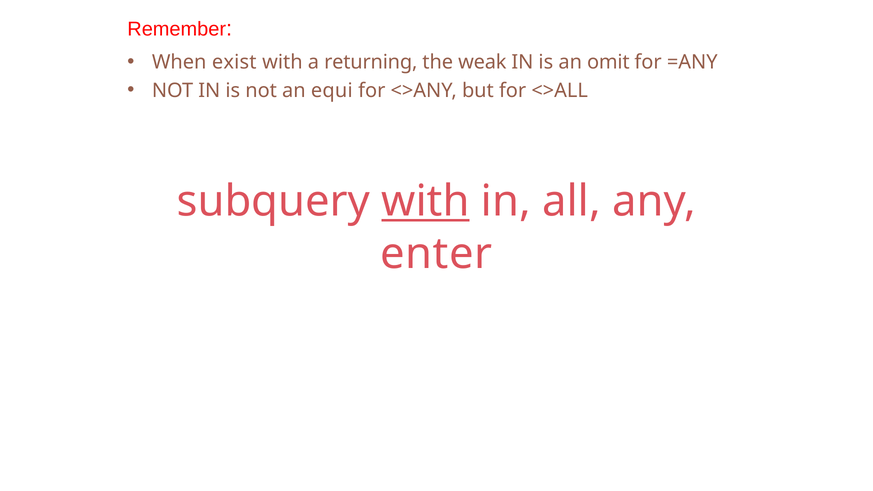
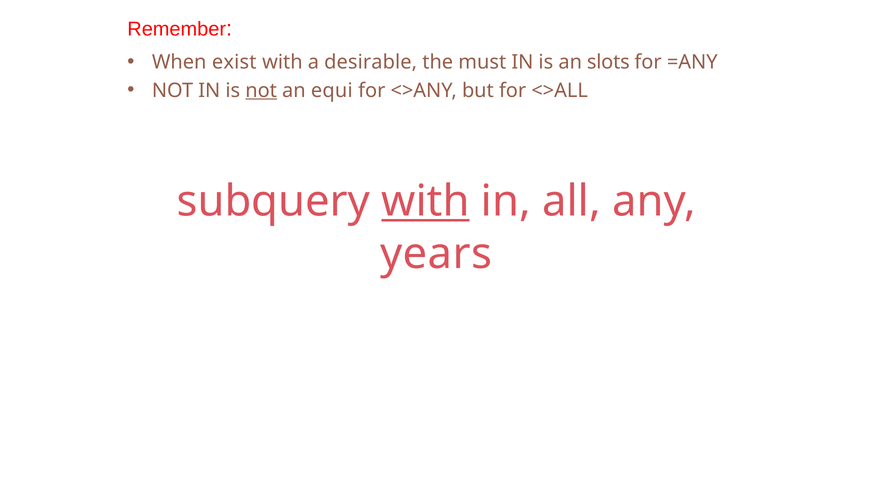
returning: returning -> desirable
weak: weak -> must
omit: omit -> slots
not at (261, 90) underline: none -> present
enter: enter -> years
